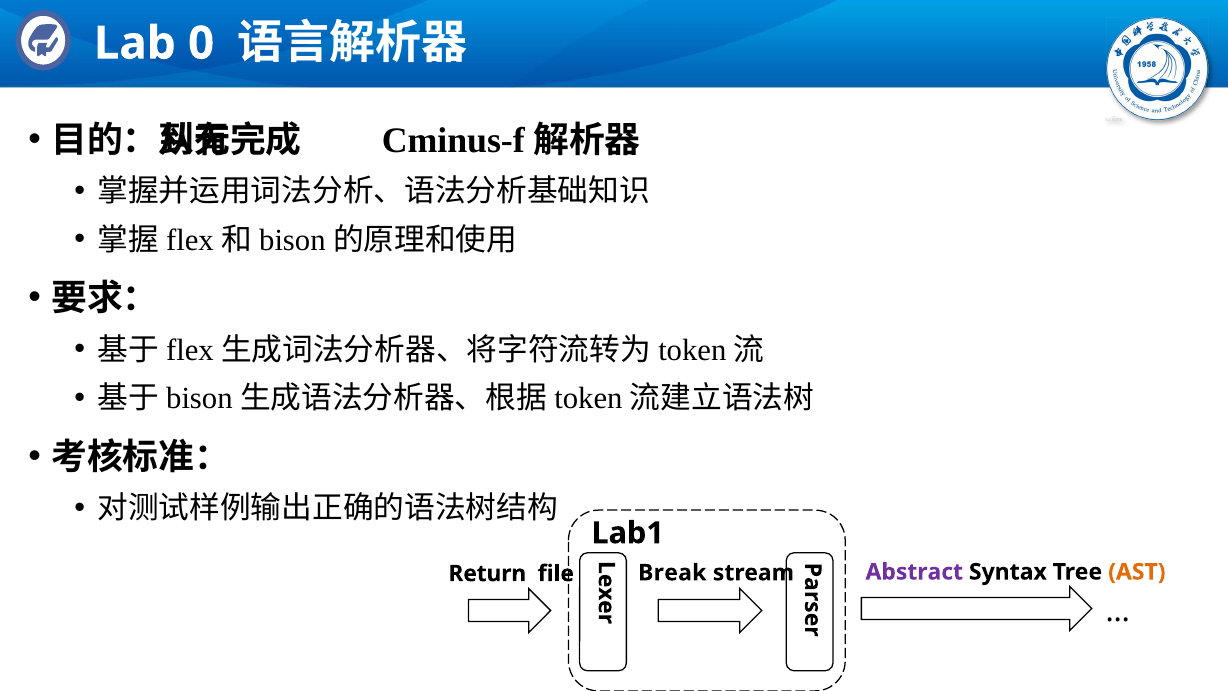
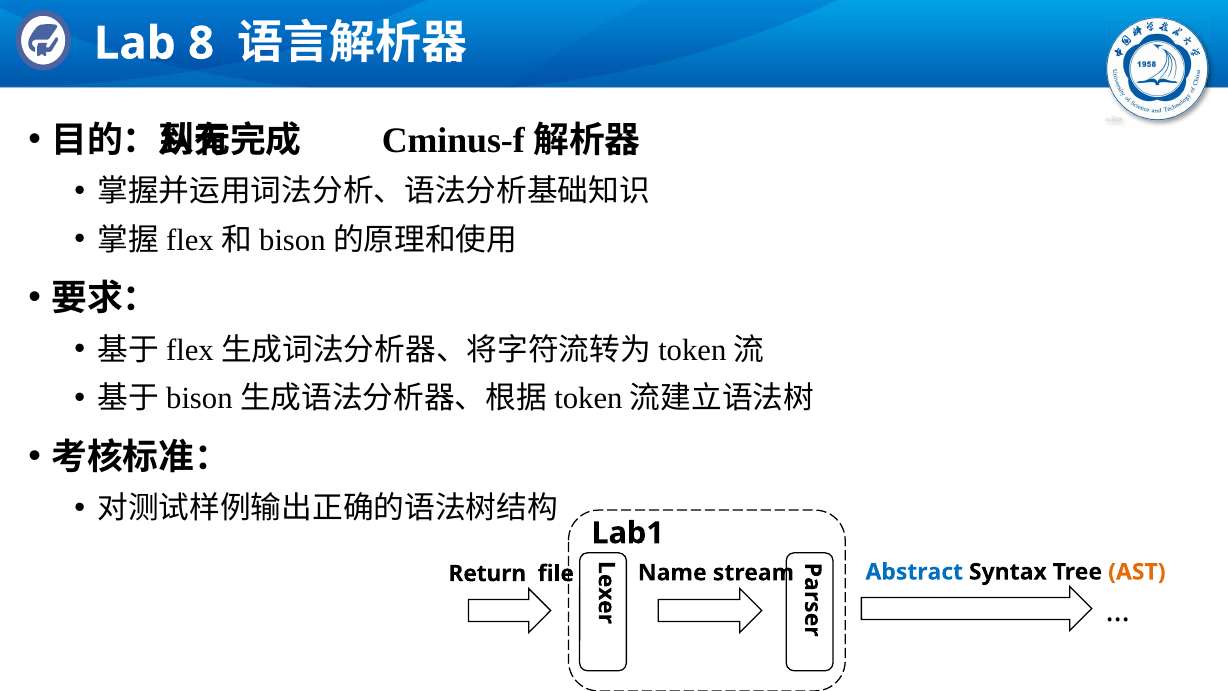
0: 0 -> 8
Abstract colour: purple -> blue
Break: Break -> Name
